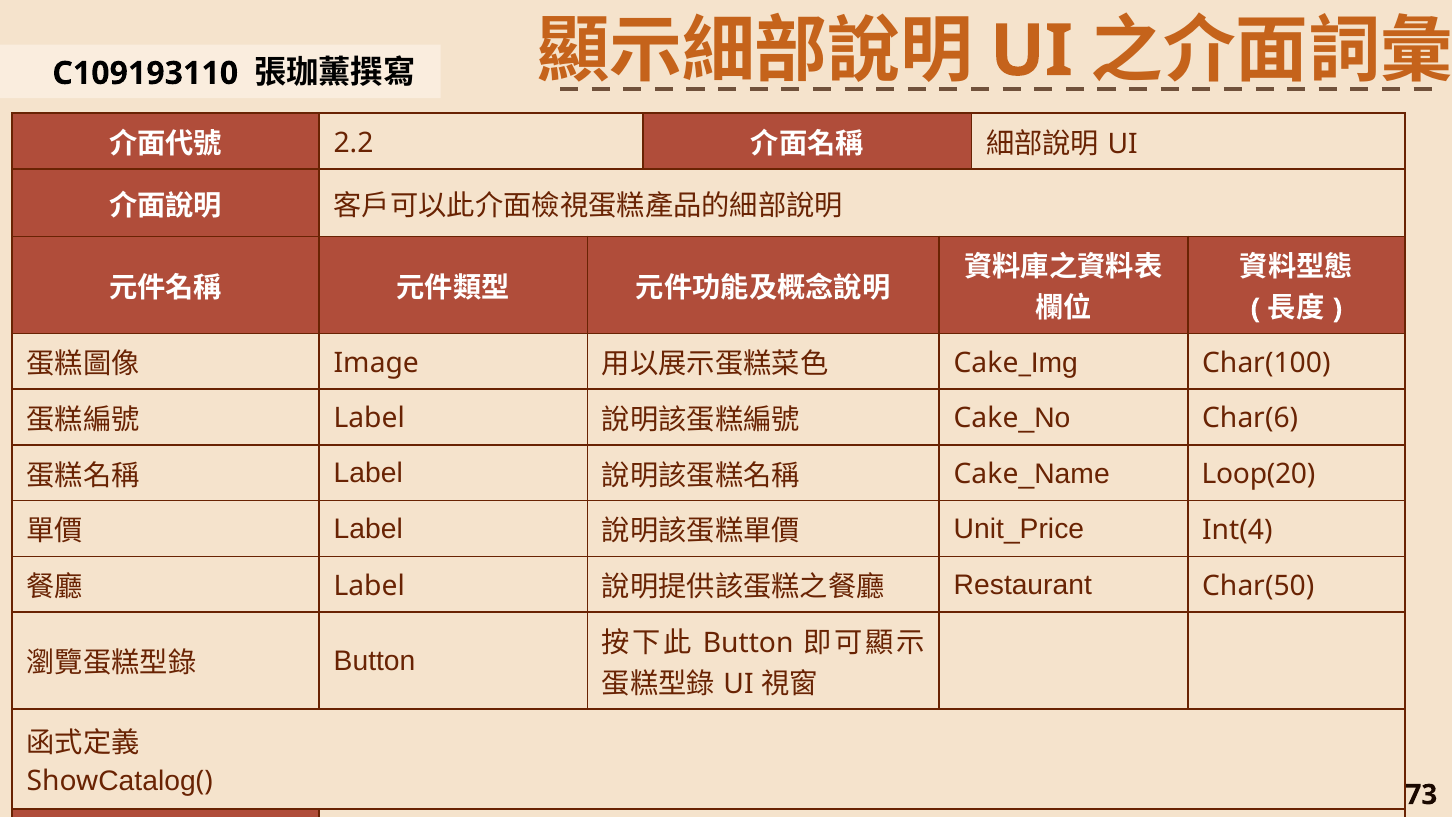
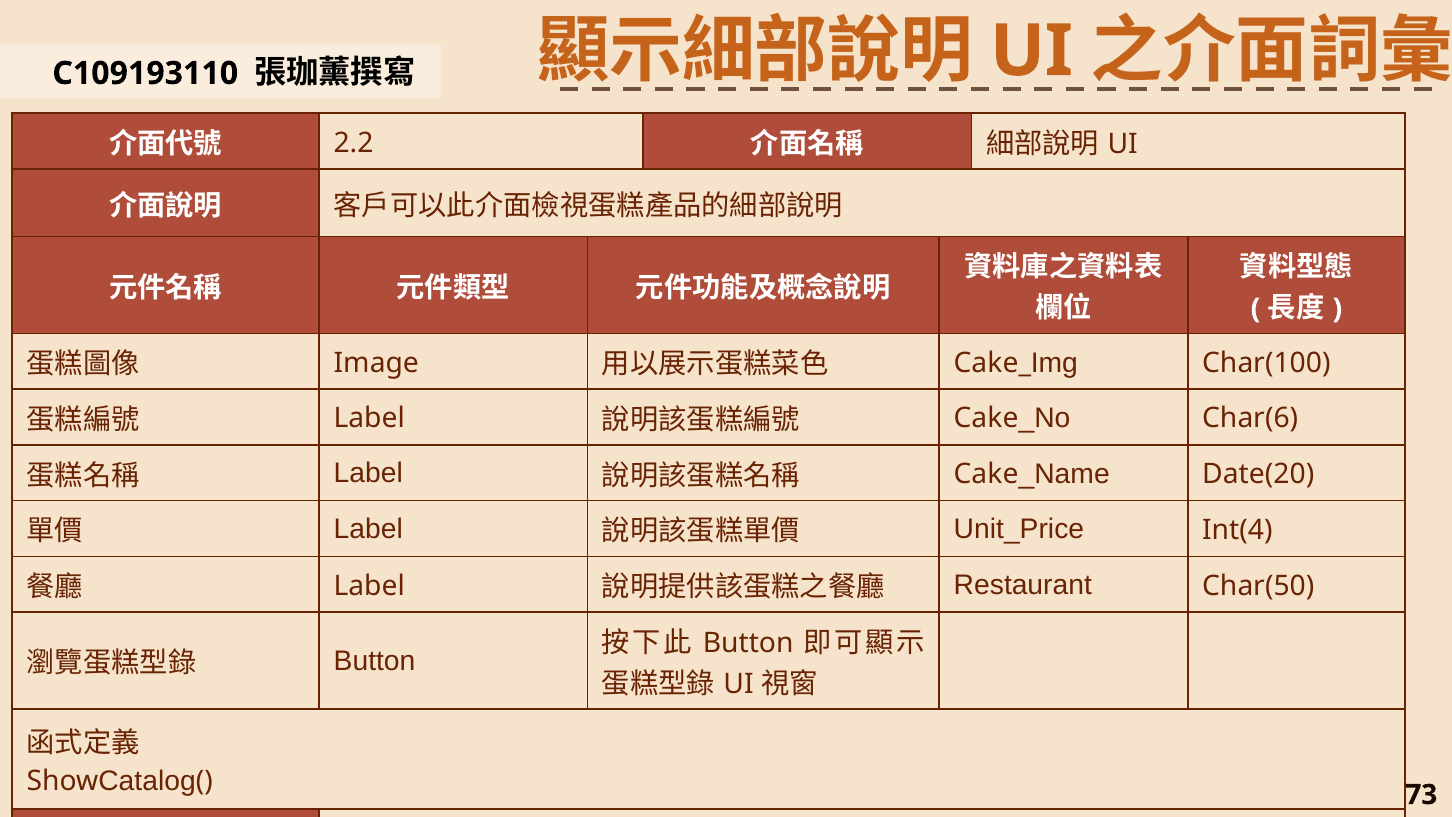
Loop(20: Loop(20 -> Date(20
